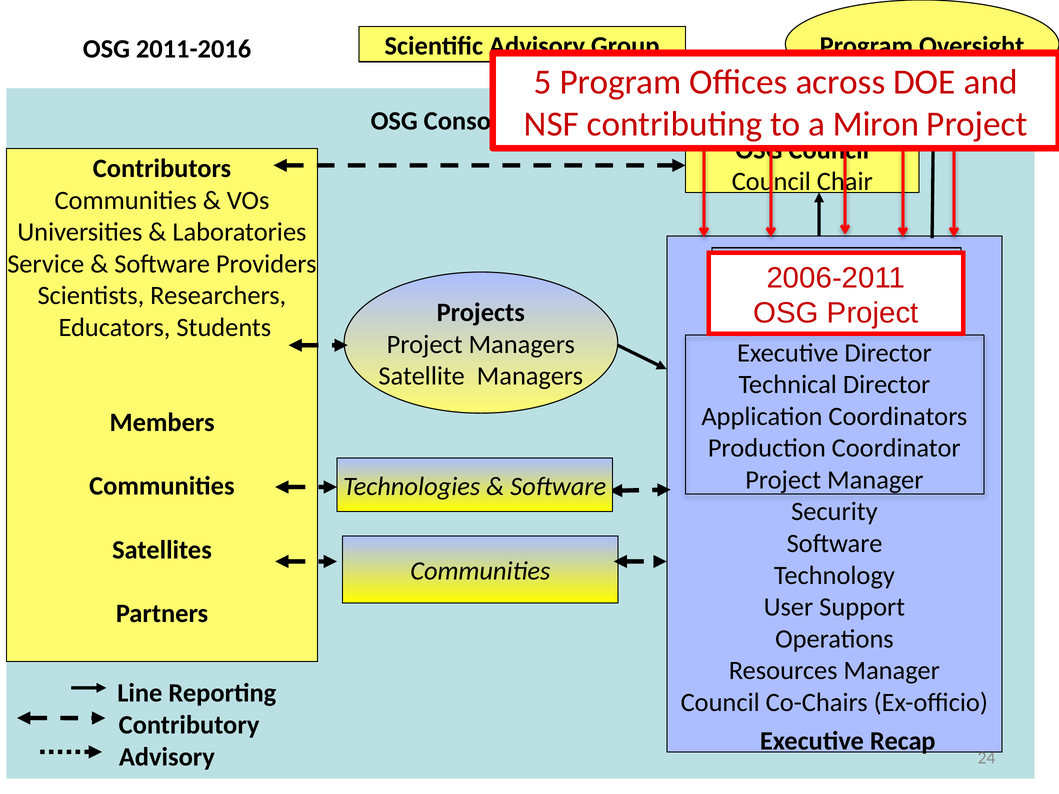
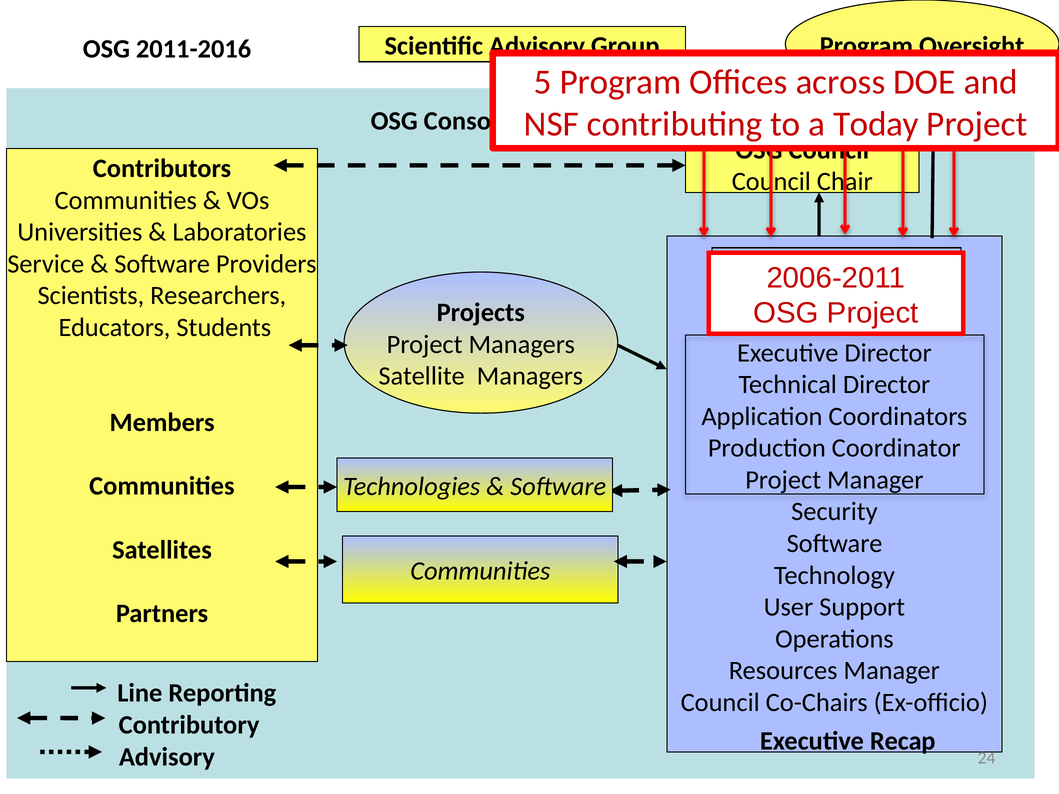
Miron: Miron -> Today
